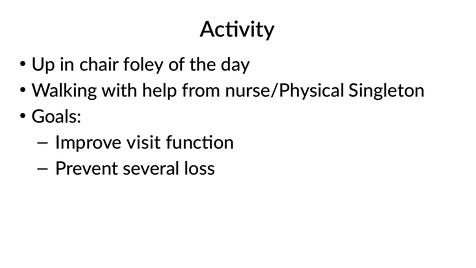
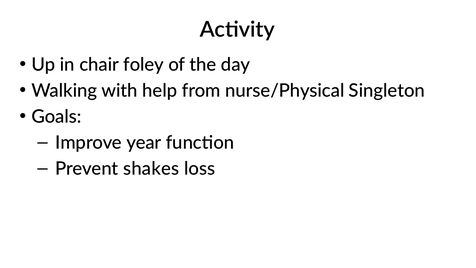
visit: visit -> year
several: several -> shakes
